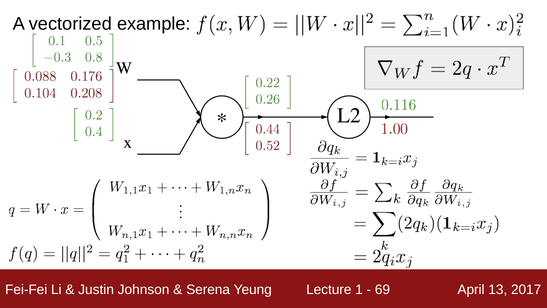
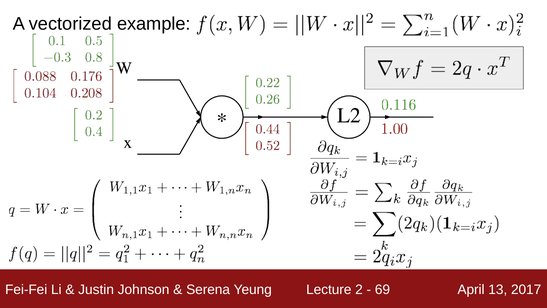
1: 1 -> 2
